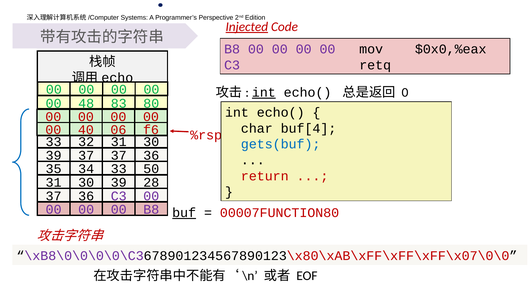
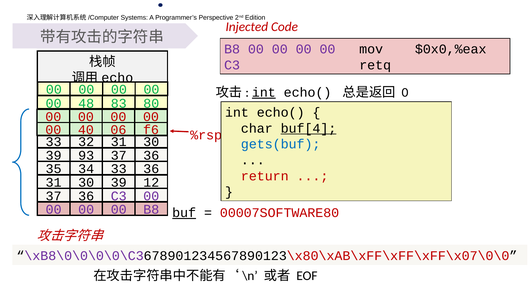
Injected underline: present -> none
buf[4 underline: none -> present
39 37: 37 -> 93
50 at (151, 169): 50 -> 36
28: 28 -> 12
00007FUNCTION80: 00007FUNCTION80 -> 00007SOFTWARE80
